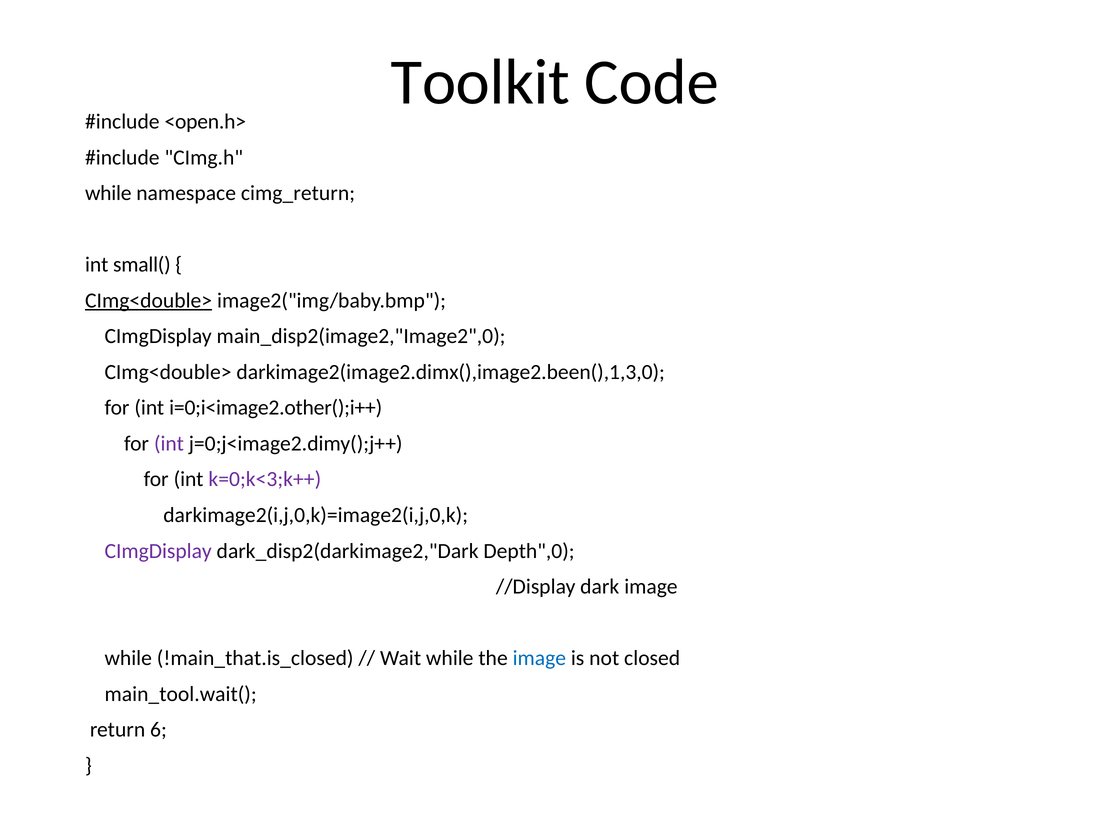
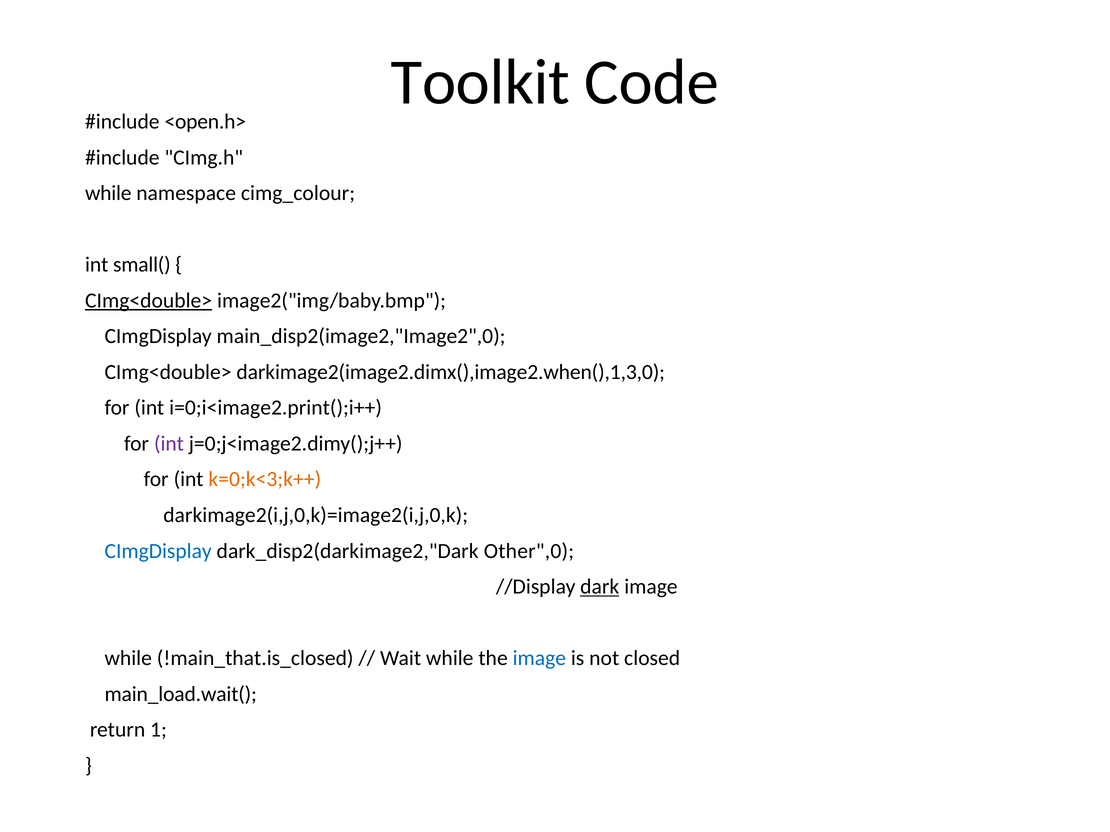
cimg_return: cimg_return -> cimg_colour
darkimage2(image2.dimx(),image2.been(),1,3,0: darkimage2(image2.dimx(),image2.been(),1,3,0 -> darkimage2(image2.dimx(),image2.when(),1,3,0
i=0;i<image2.other();i++: i=0;i<image2.other();i++ -> i=0;i<image2.print();i++
k=0;k<3;k++ colour: purple -> orange
CImgDisplay at (158, 551) colour: purple -> blue
Depth",0: Depth",0 -> Other",0
dark underline: none -> present
main_tool.wait(: main_tool.wait( -> main_load.wait(
6: 6 -> 1
